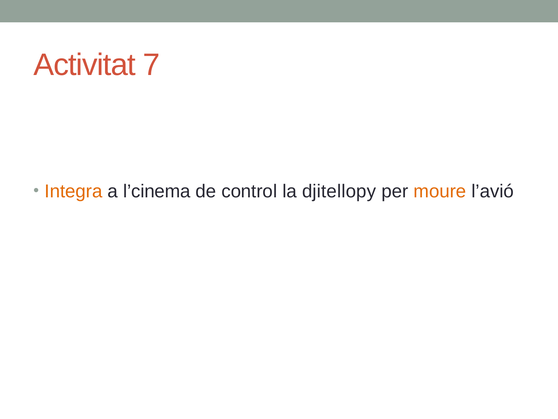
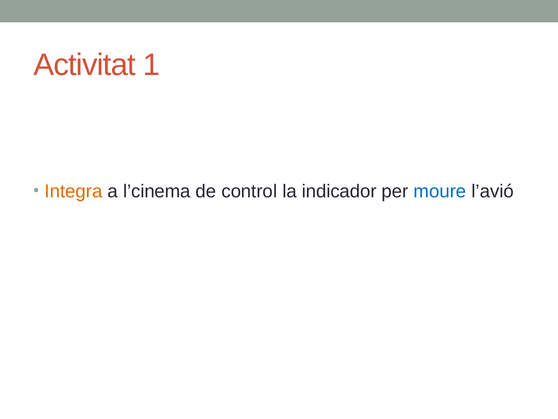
7: 7 -> 1
djitellopy: djitellopy -> indicador
moure colour: orange -> blue
